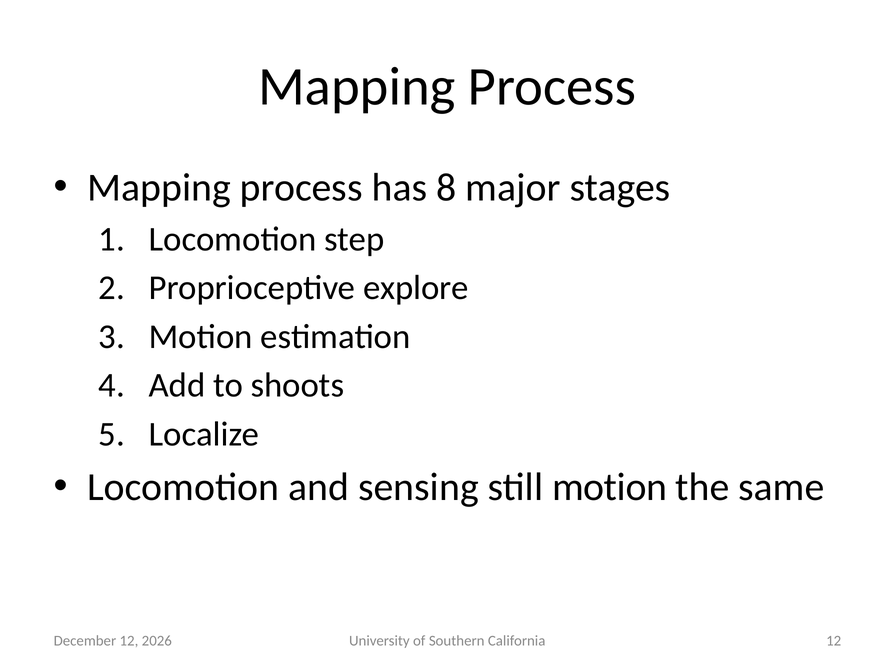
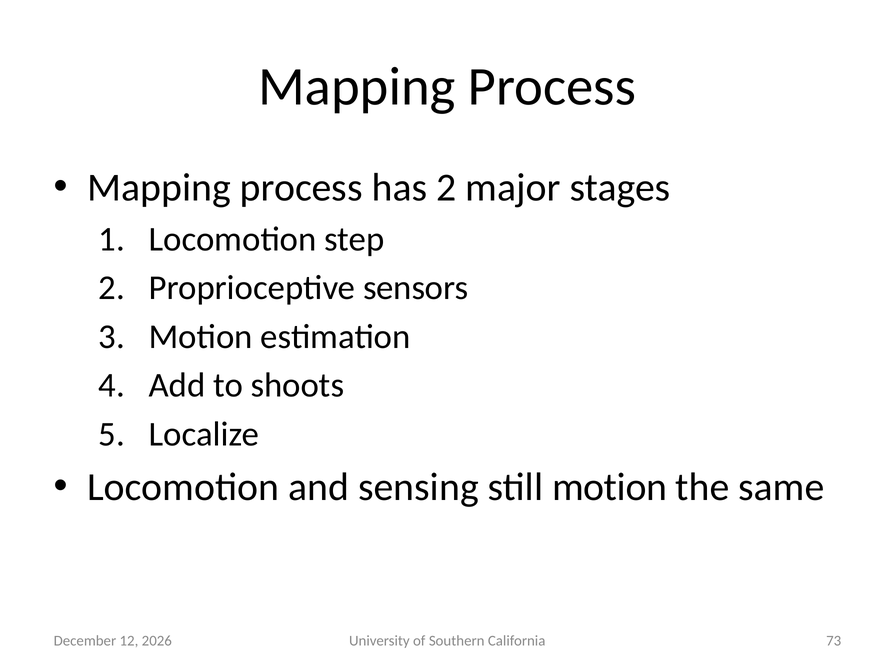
has 8: 8 -> 2
explore: explore -> sensors
California 12: 12 -> 73
